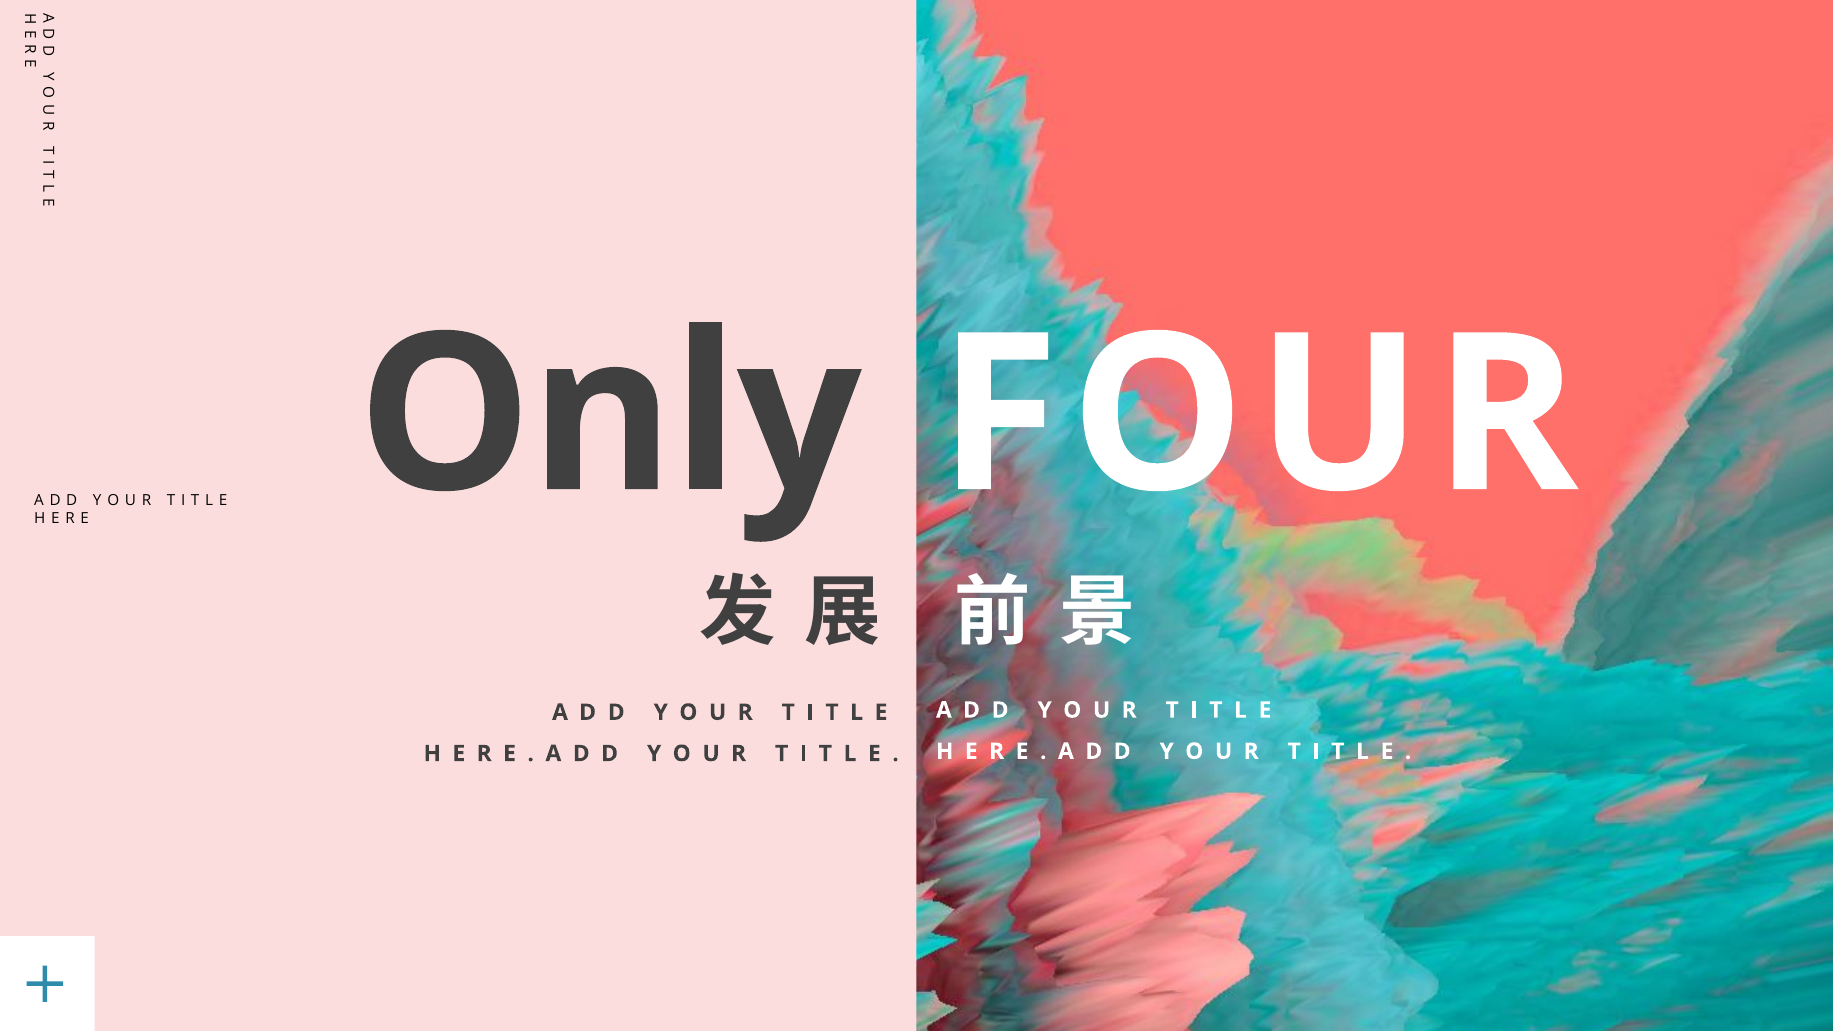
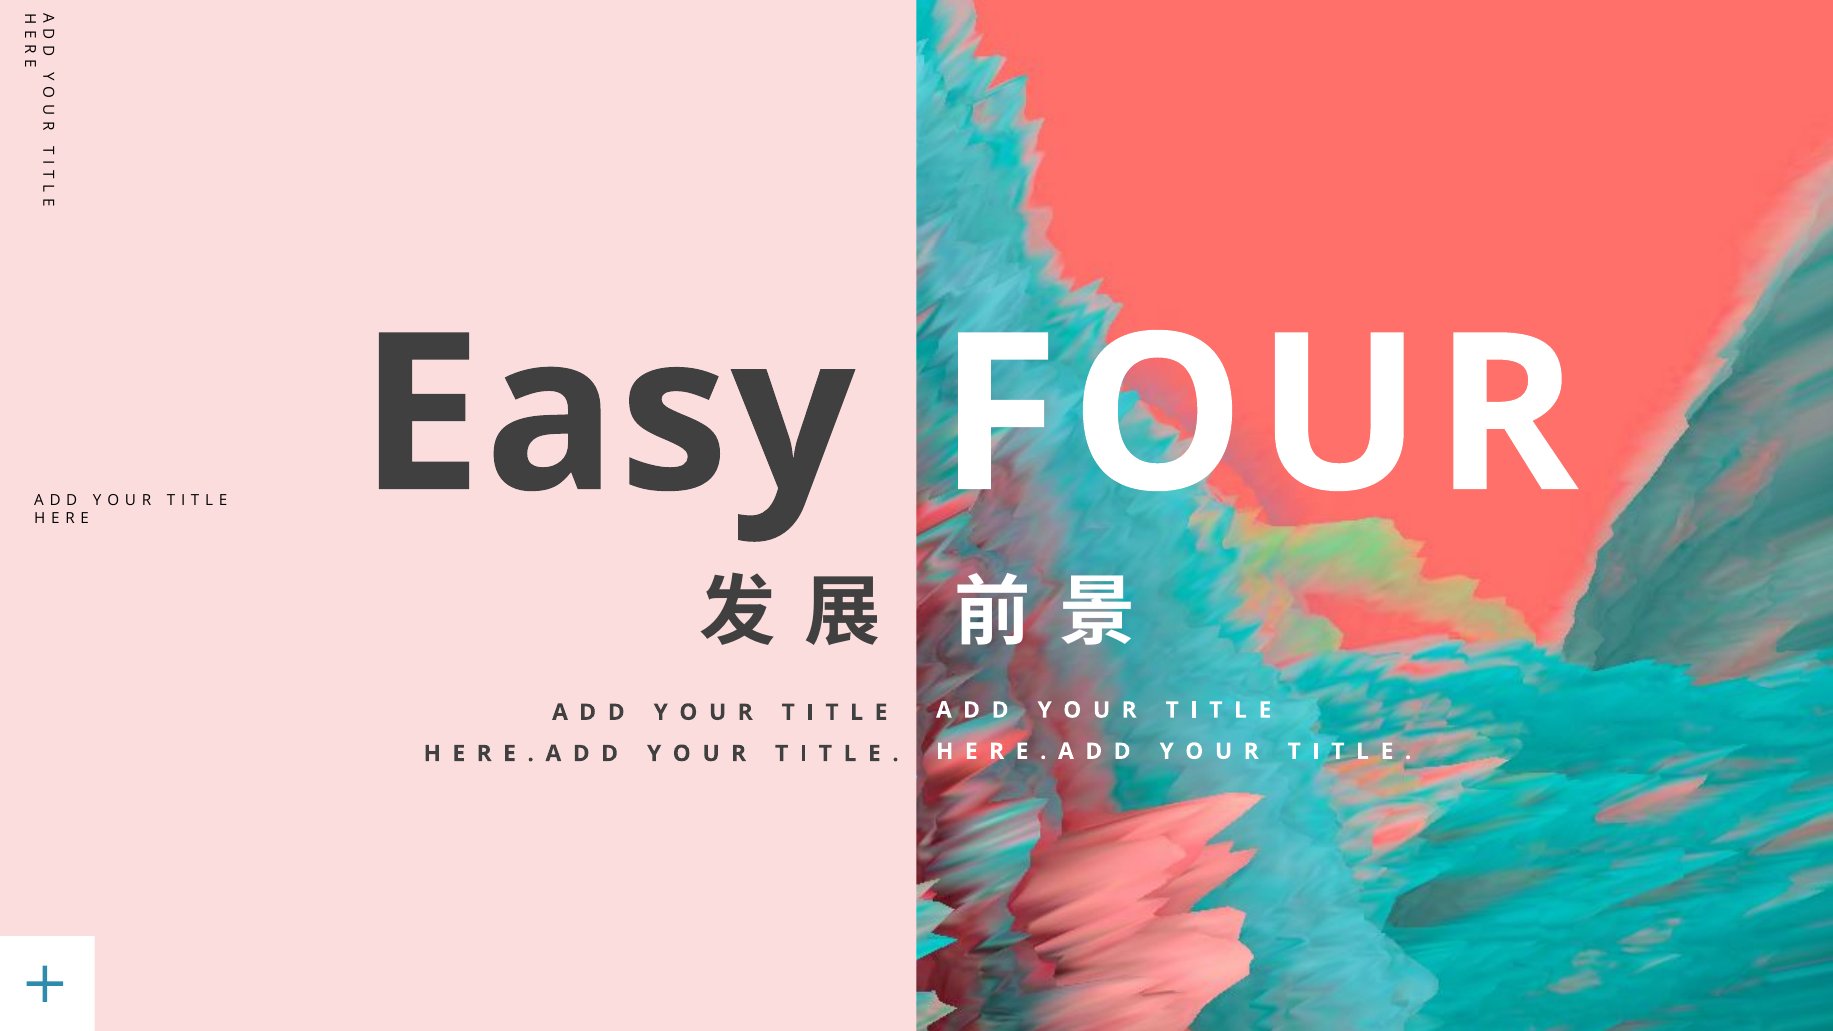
Only: Only -> Easy
